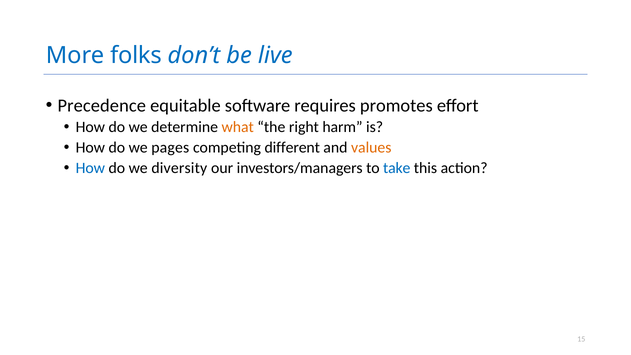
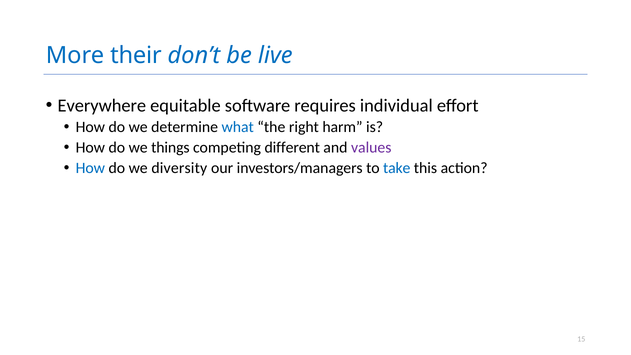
folks: folks -> their
Precedence: Precedence -> Everywhere
promotes: promotes -> individual
what colour: orange -> blue
pages: pages -> things
values colour: orange -> purple
